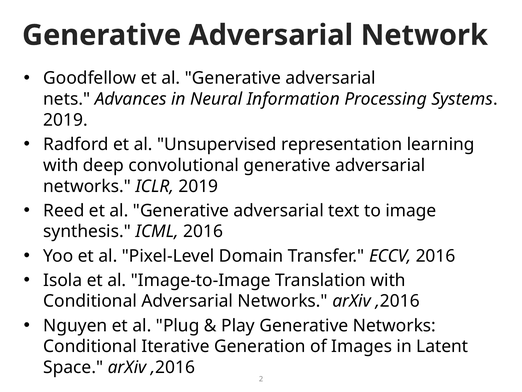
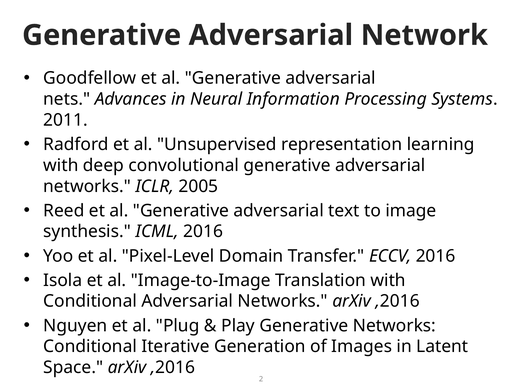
2019 at (65, 120): 2019 -> 2011
ICLR 2019: 2019 -> 2005
